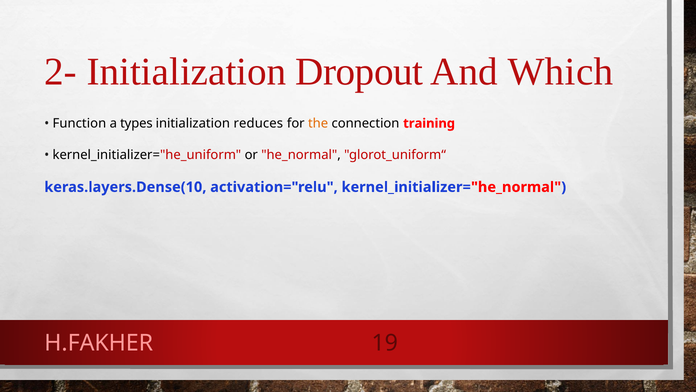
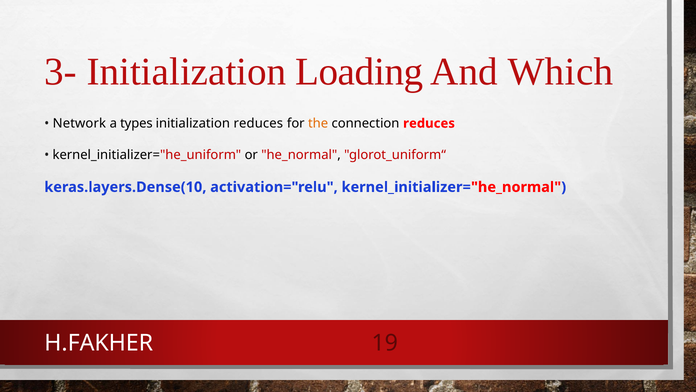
2-: 2- -> 3-
Dropout: Dropout -> Loading
Function: Function -> Network
connection training: training -> reduces
H.FAKHER colour: pink -> white
